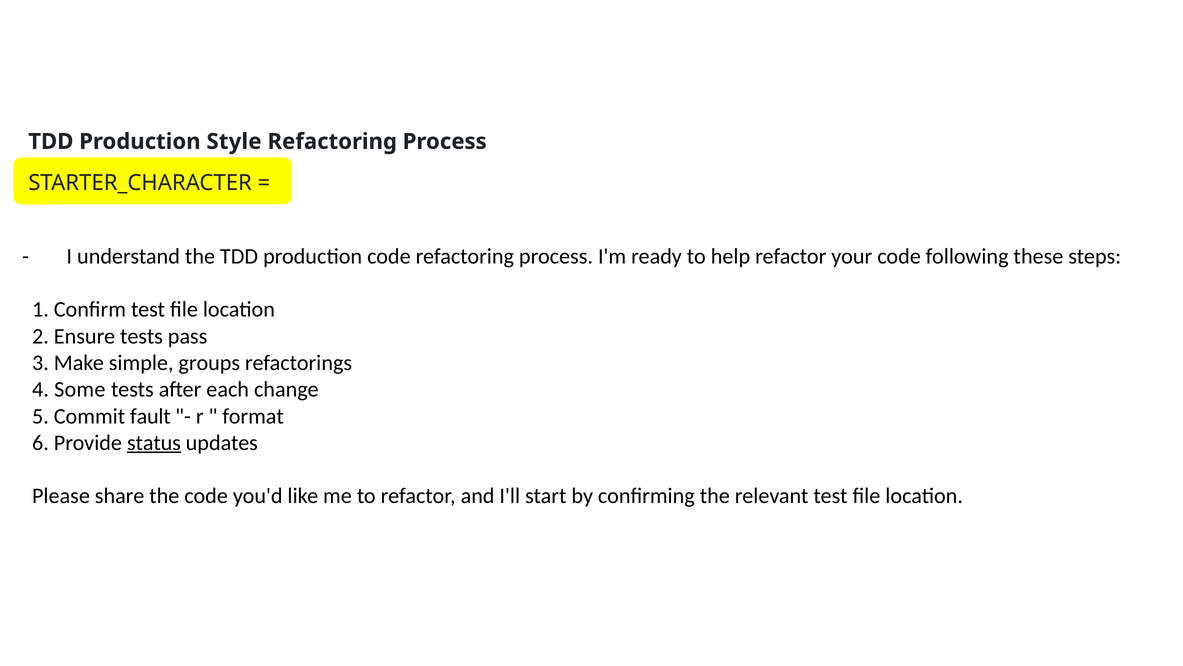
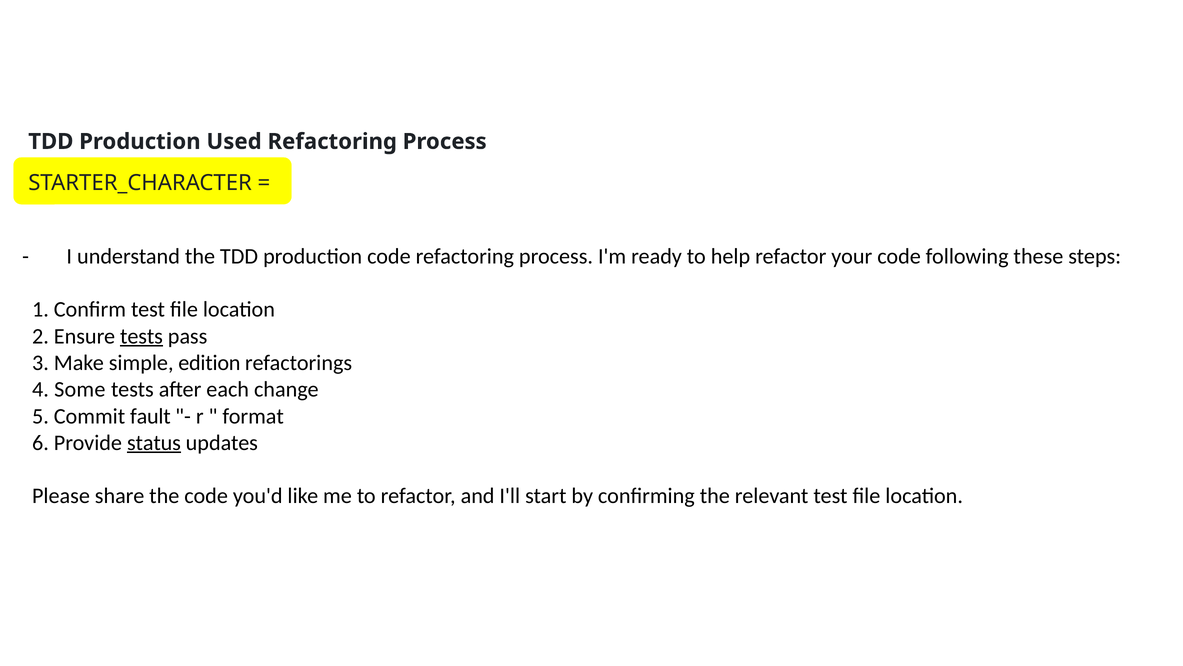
Style: Style -> Used
tests at (141, 336) underline: none -> present
groups: groups -> edition
